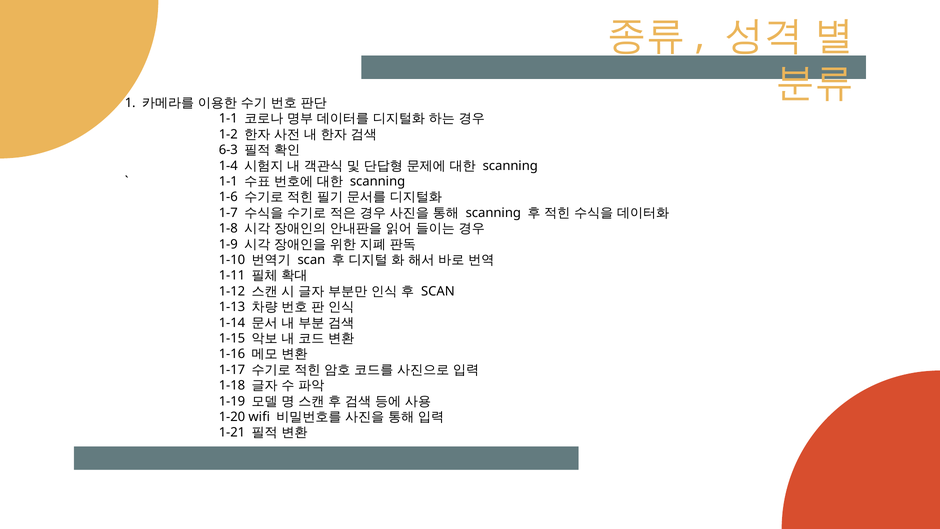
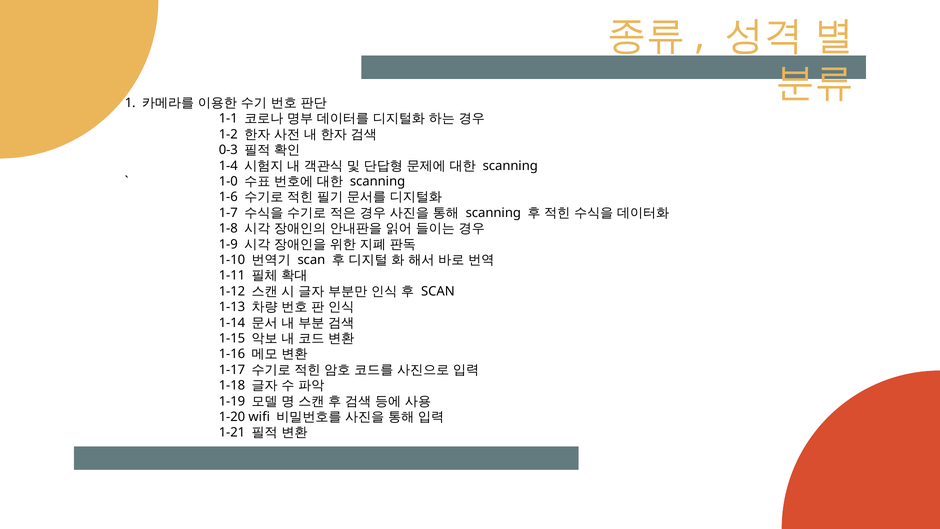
6-3: 6-3 -> 0-3
1-1 at (228, 181): 1-1 -> 1-0
